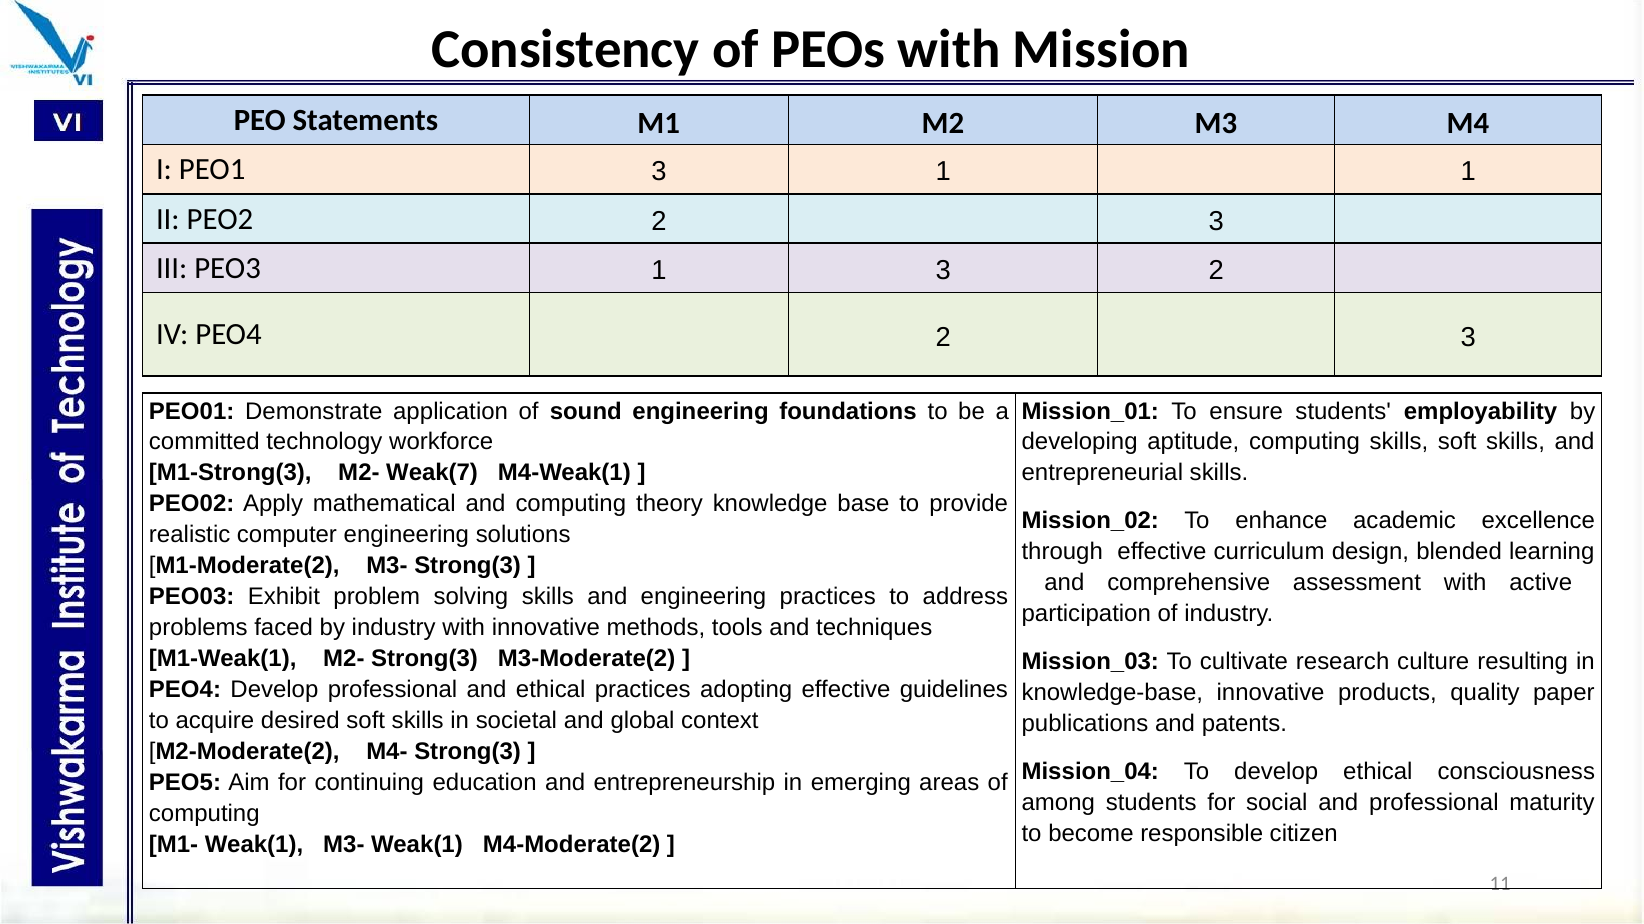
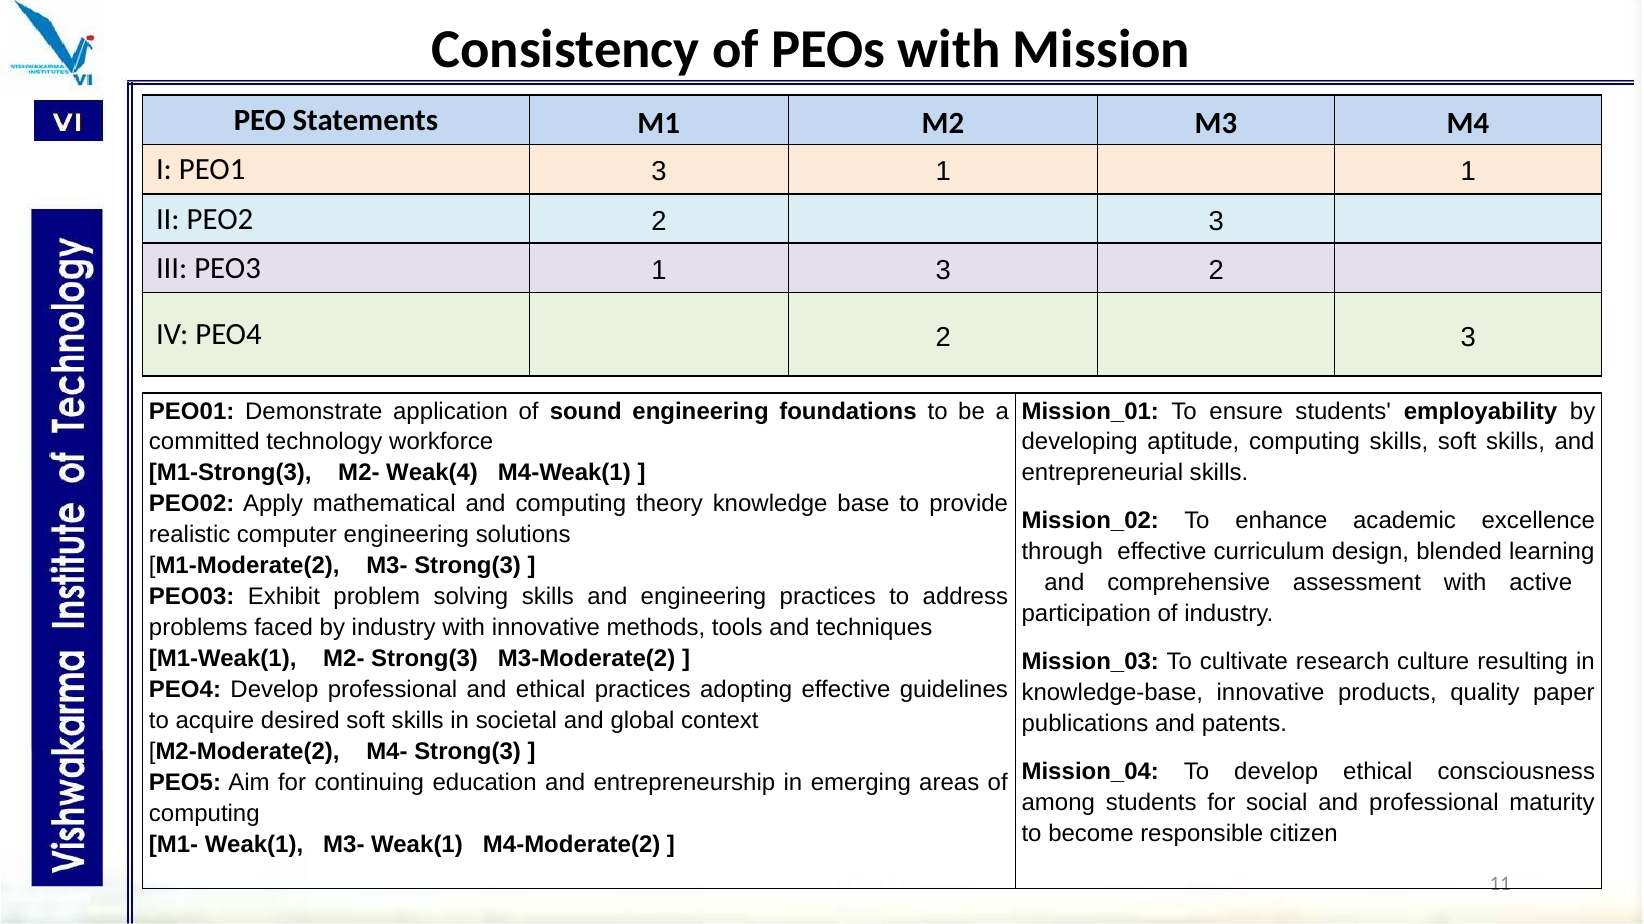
Weak(7: Weak(7 -> Weak(4
